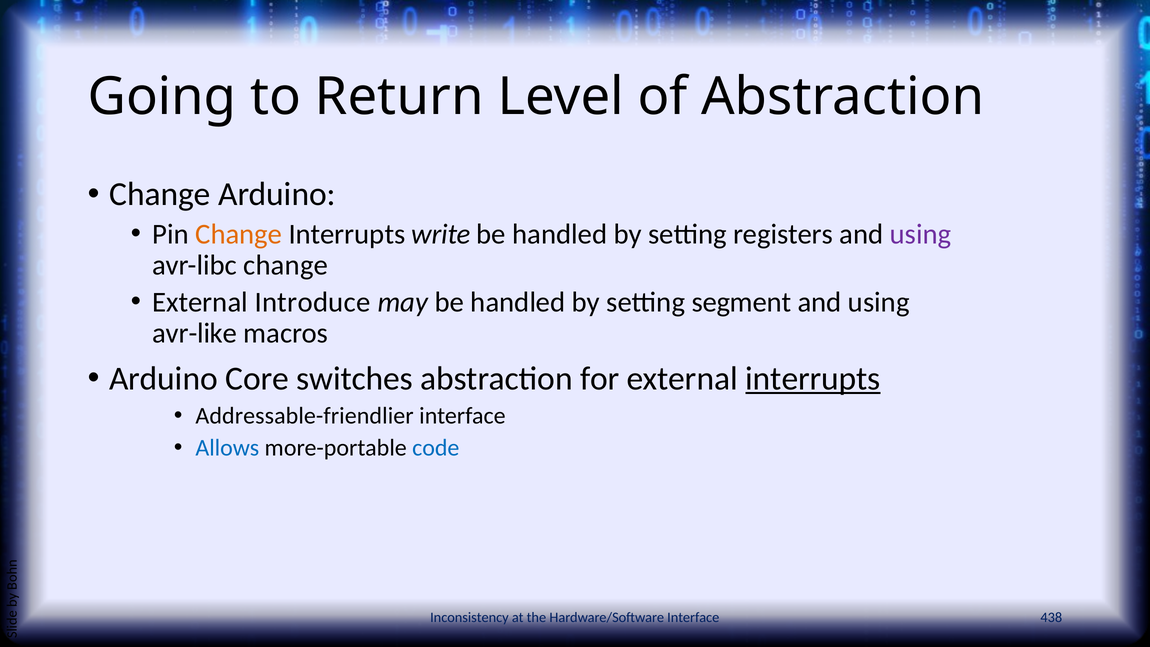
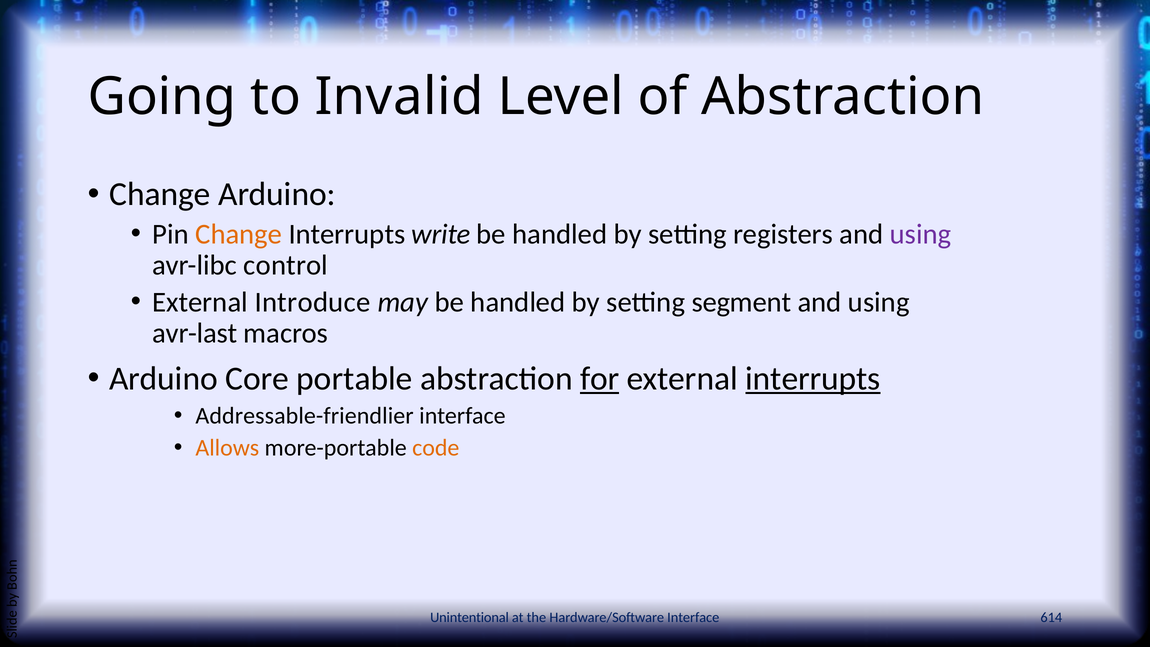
Return: Return -> Invalid
avr-libc change: change -> control
avr-like: avr-like -> avr-last
switches: switches -> portable
for underline: none -> present
Allows colour: blue -> orange
code colour: blue -> orange
Inconsistency: Inconsistency -> Unintentional
438: 438 -> 614
